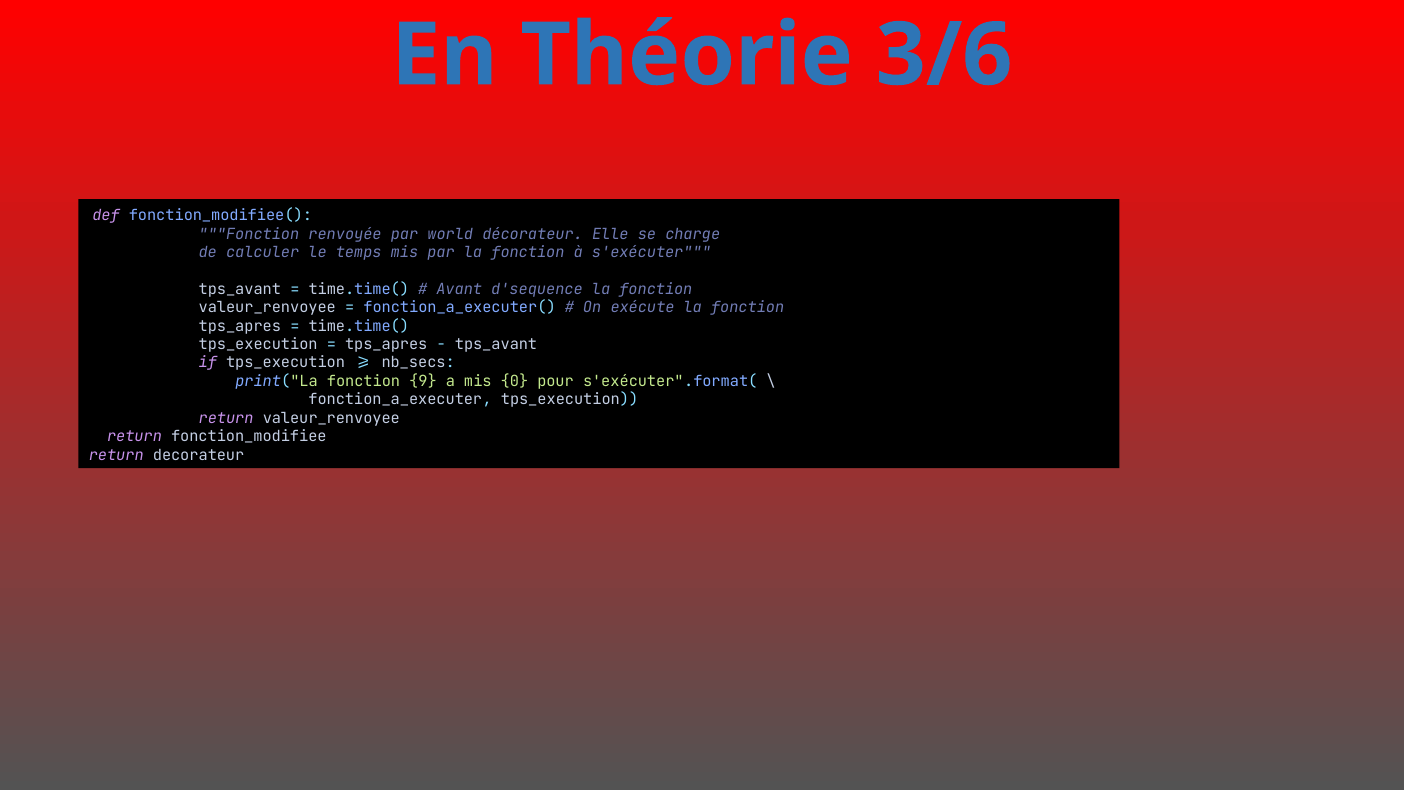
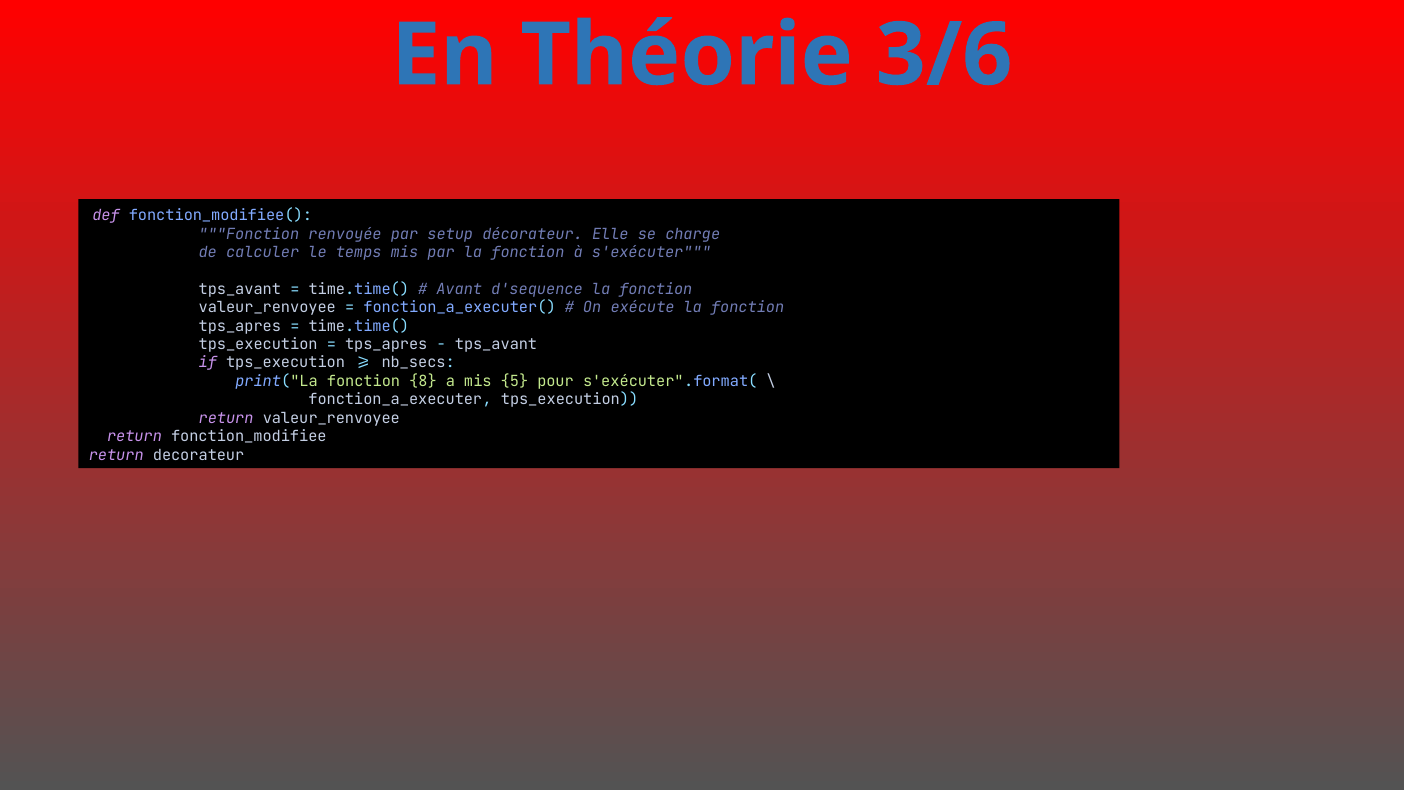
world: world -> setup
9: 9 -> 8
0: 0 -> 5
